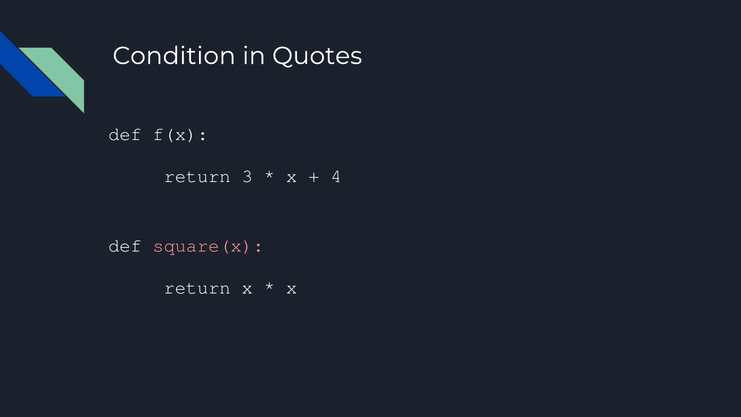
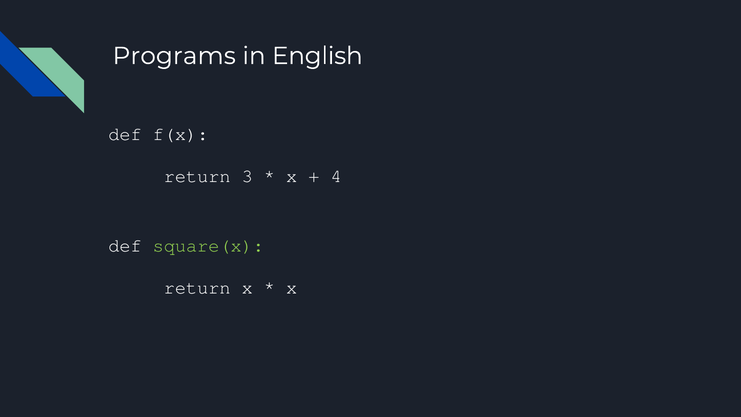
Condition: Condition -> Programs
Quotes: Quotes -> English
square(x colour: pink -> light green
